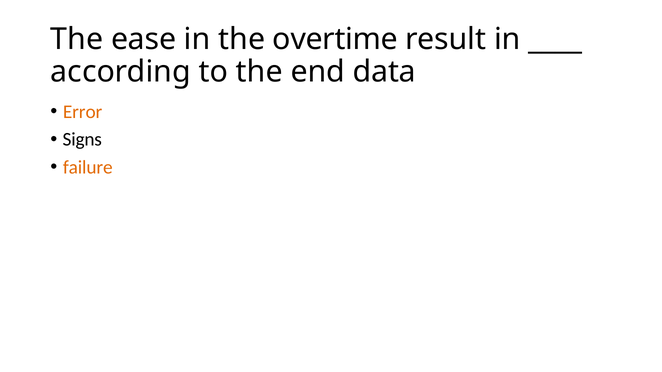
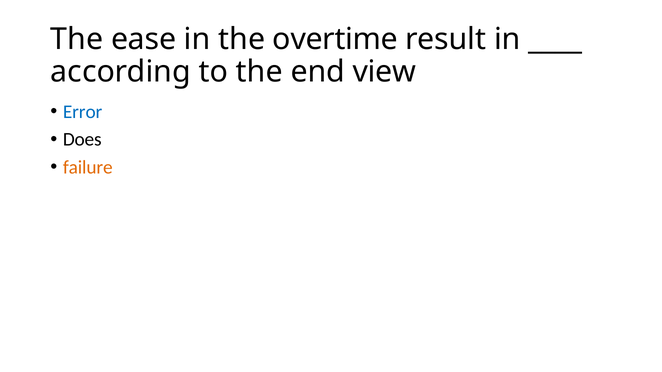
data: data -> view
Error colour: orange -> blue
Signs: Signs -> Does
